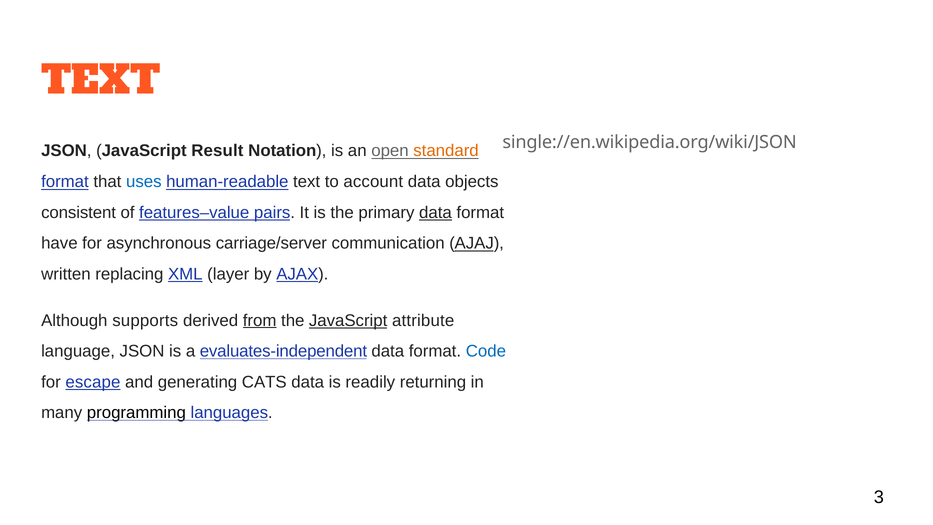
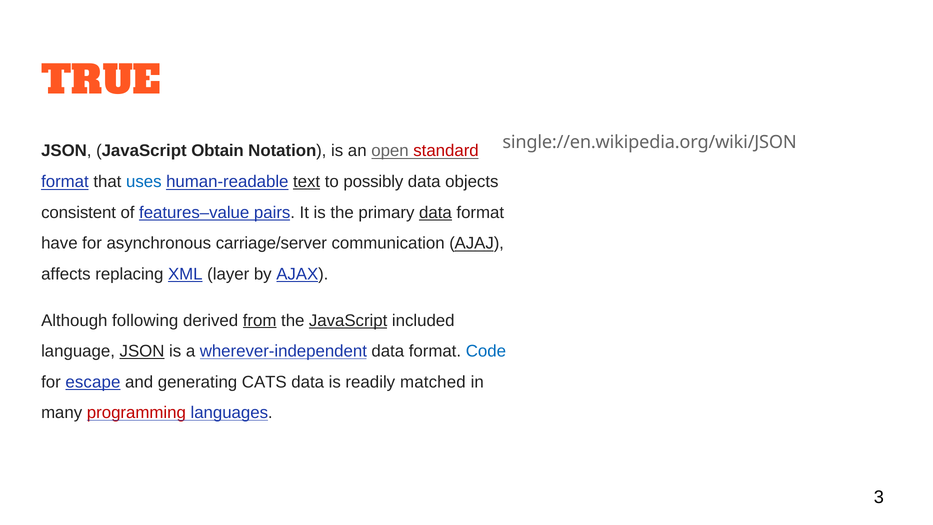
TEXT at (101, 81): TEXT -> TRUE
Result: Result -> Obtain
standard colour: orange -> red
text at (307, 182) underline: none -> present
account: account -> possibly
written: written -> affects
supports: supports -> following
attribute: attribute -> included
JSON at (142, 351) underline: none -> present
evaluates-independent: evaluates-independent -> wherever-independent
returning: returning -> matched
programming colour: black -> red
